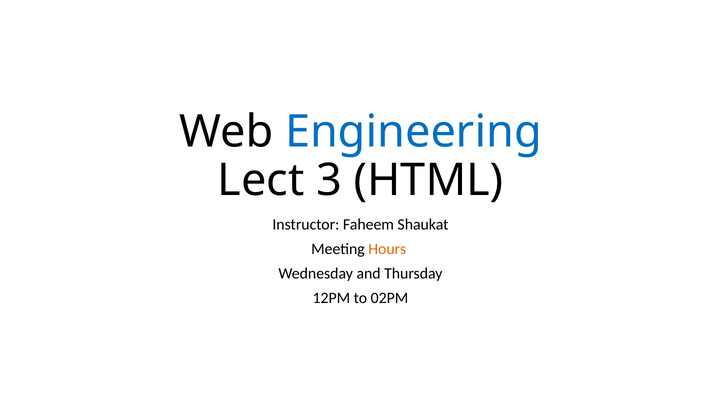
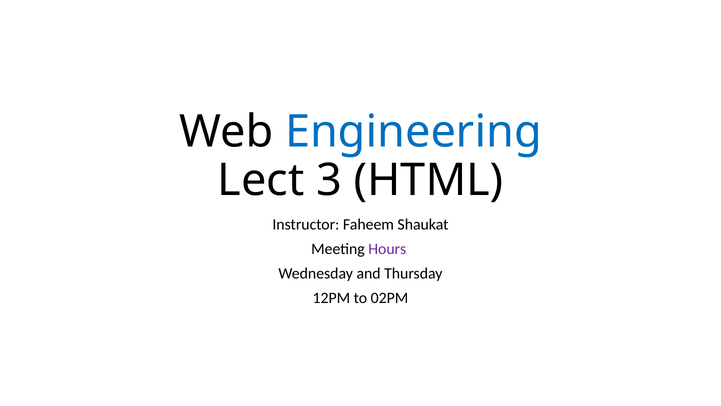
Hours colour: orange -> purple
